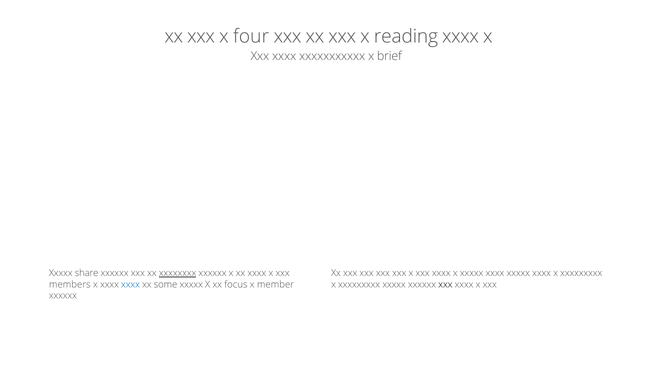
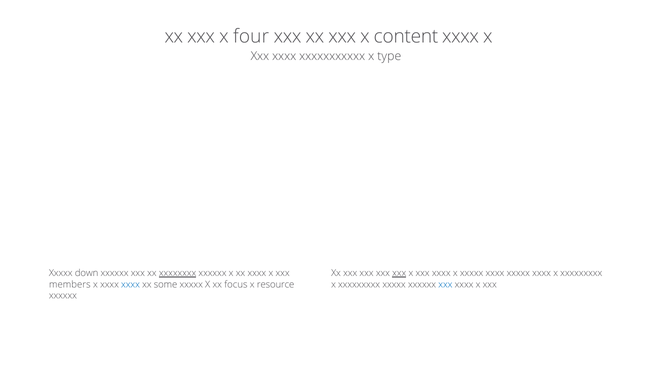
reading: reading -> content
brief: brief -> type
share: share -> down
xxx at (399, 273) underline: none -> present
member: member -> resource
xxx at (445, 284) colour: black -> blue
